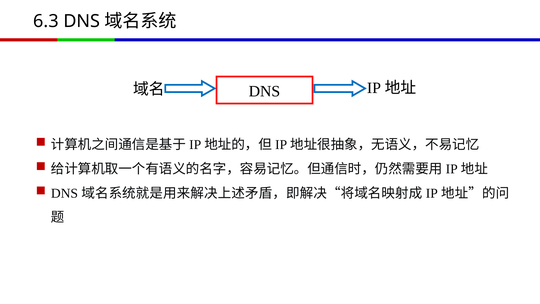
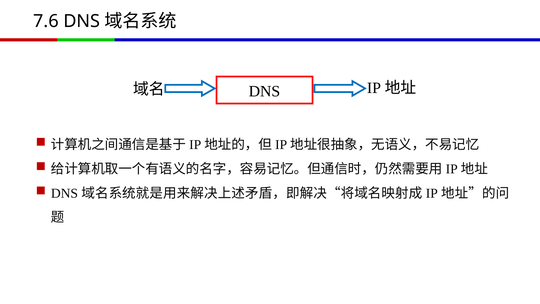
6.3: 6.3 -> 7.6
